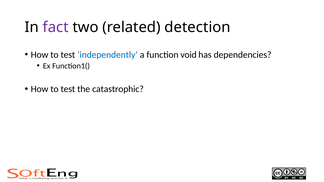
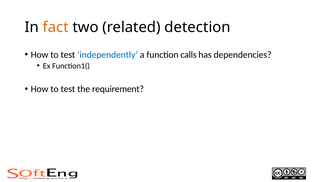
fact colour: purple -> orange
void: void -> calls
catastrophic: catastrophic -> requirement
